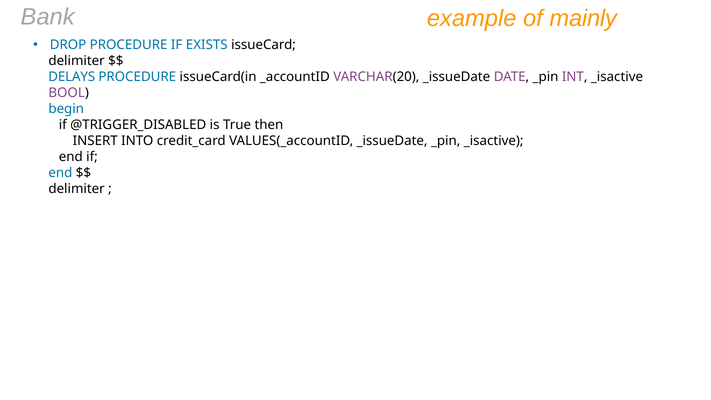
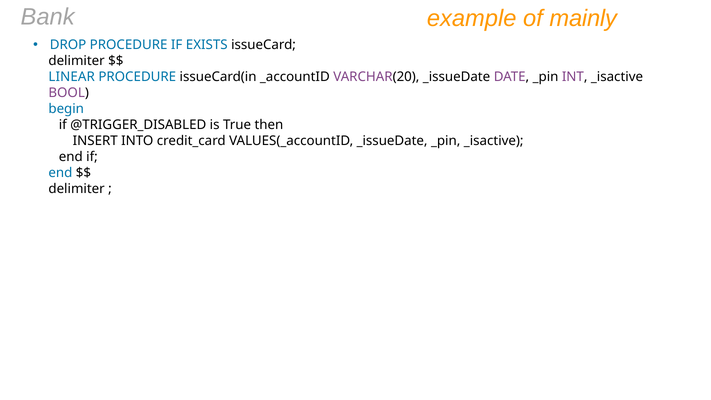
DELAYS: DELAYS -> LINEAR
